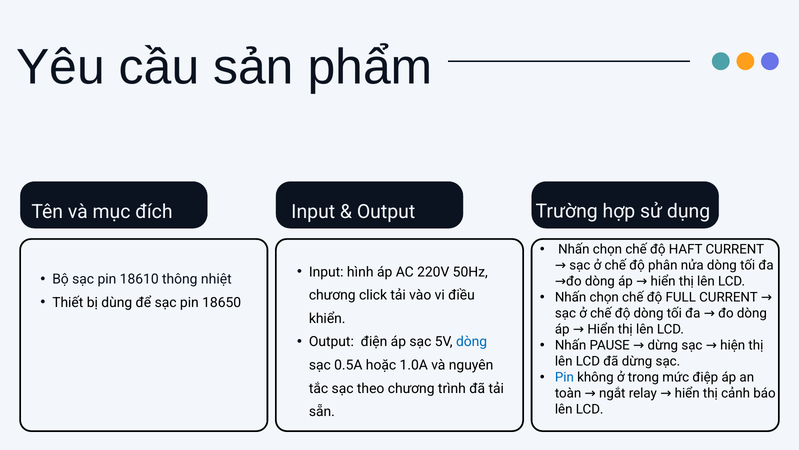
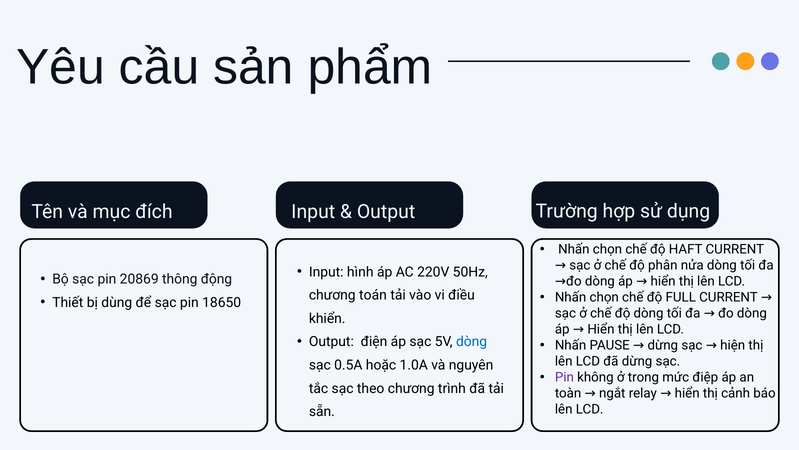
18610: 18610 -> 20869
nhiệt: nhiệt -> động
click: click -> toán
Pin at (564, 377) colour: blue -> purple
